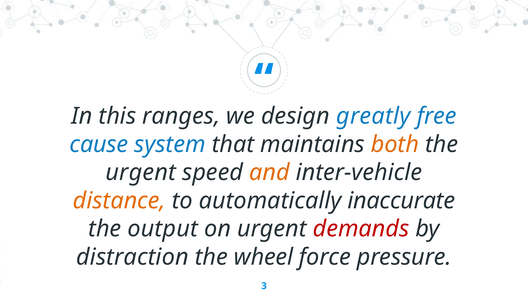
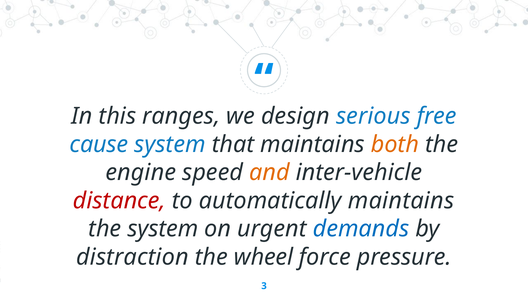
greatly: greatly -> serious
urgent at (141, 173): urgent -> engine
distance colour: orange -> red
automatically inaccurate: inaccurate -> maintains
the output: output -> system
demands colour: red -> blue
